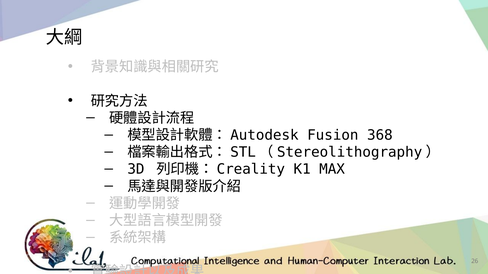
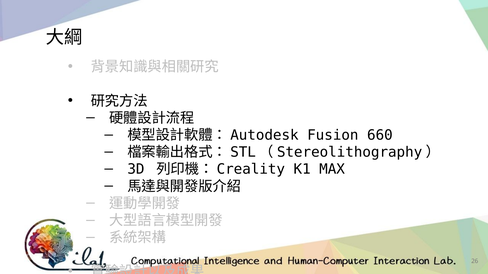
368: 368 -> 660
